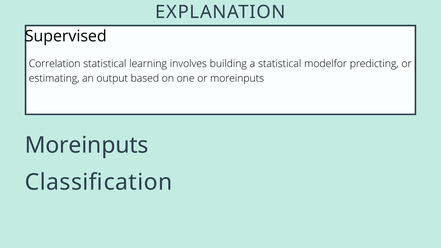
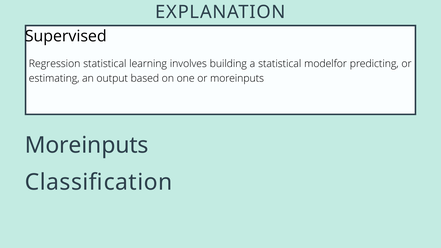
Correlation: Correlation -> Regression
